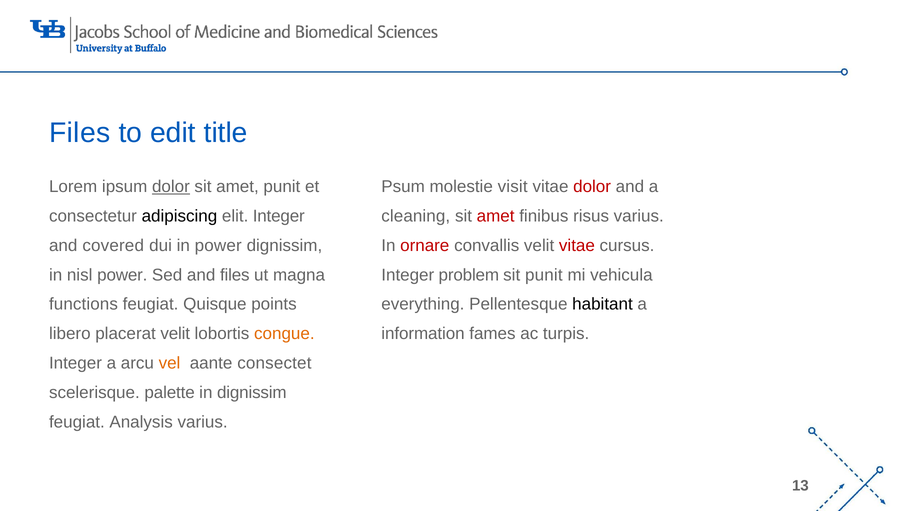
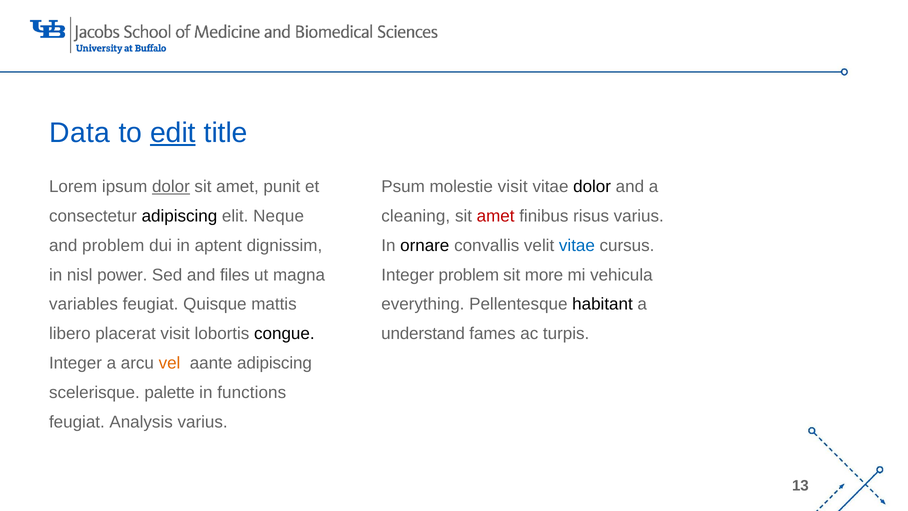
Files at (80, 133): Files -> Data
edit underline: none -> present
dolor at (592, 187) colour: red -> black
elit Integer: Integer -> Neque
and covered: covered -> problem
in power: power -> aptent
ornare colour: red -> black
vitae at (577, 245) colour: red -> blue
sit punit: punit -> more
functions: functions -> variables
points: points -> mattis
placerat velit: velit -> visit
congue colour: orange -> black
information: information -> understand
aante consectet: consectet -> adipiscing
in dignissim: dignissim -> functions
